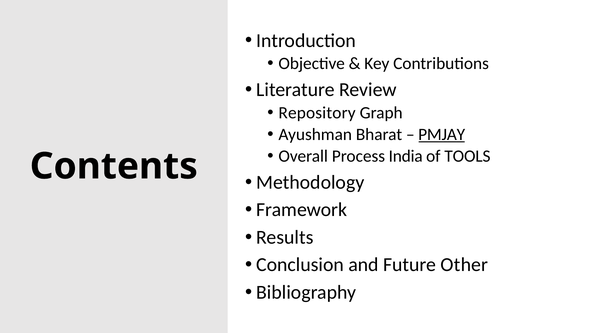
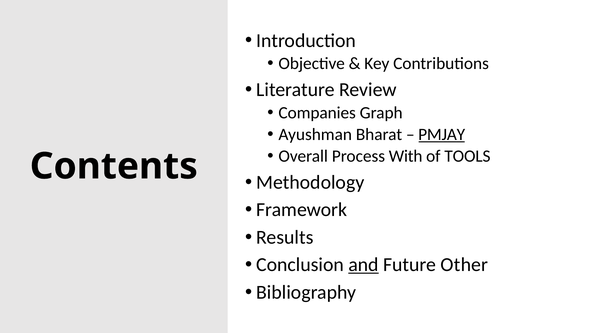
Repository: Repository -> Companies
India: India -> With
and underline: none -> present
